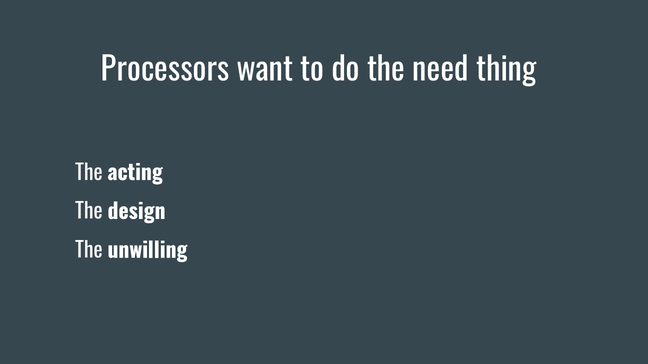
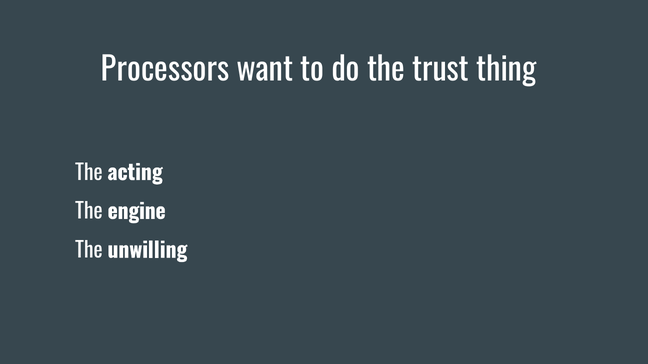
need: need -> trust
design: design -> engine
